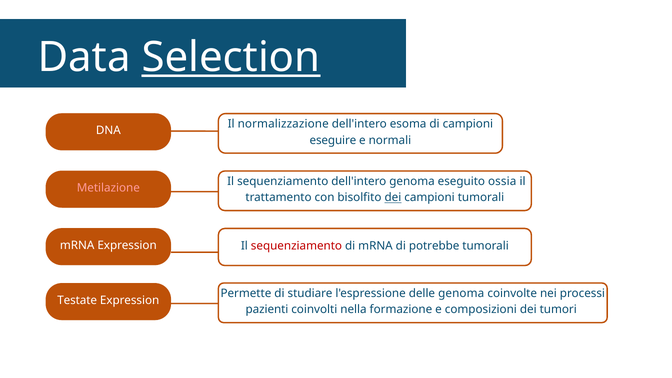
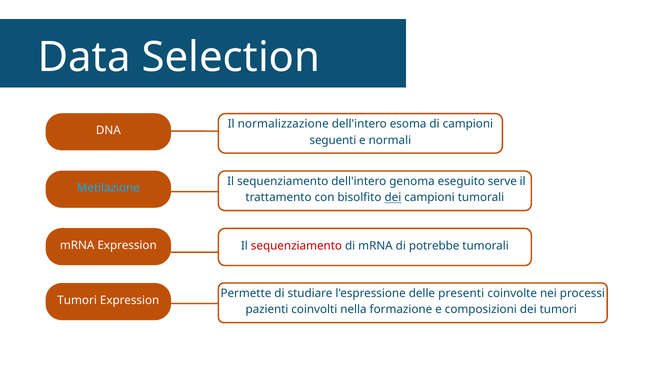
Selection underline: present -> none
eseguire: eseguire -> seguenti
ossia: ossia -> serve
Metilazione colour: pink -> light blue
delle genoma: genoma -> presenti
Testate at (77, 300): Testate -> Tumori
